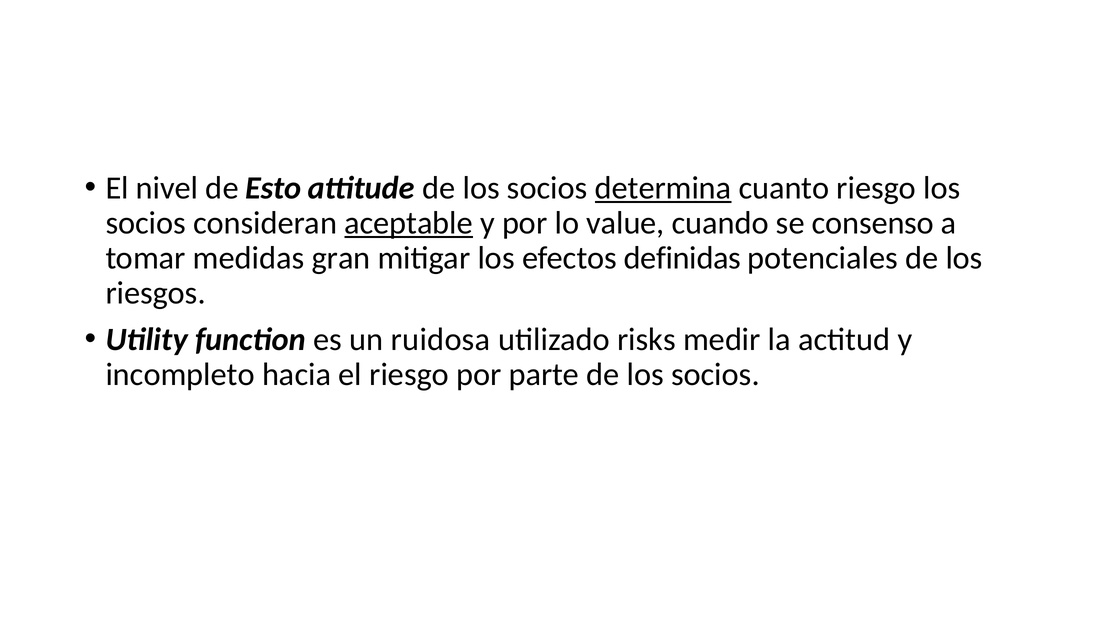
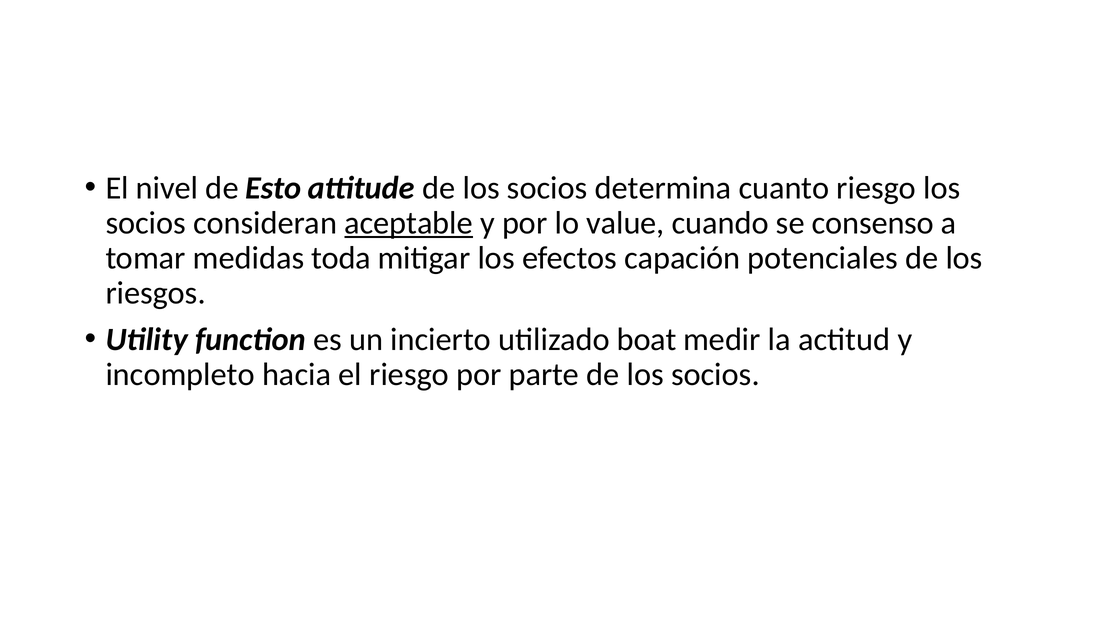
determina underline: present -> none
gran: gran -> toda
definidas: definidas -> capación
ruidosa: ruidosa -> incierto
risks: risks -> boat
